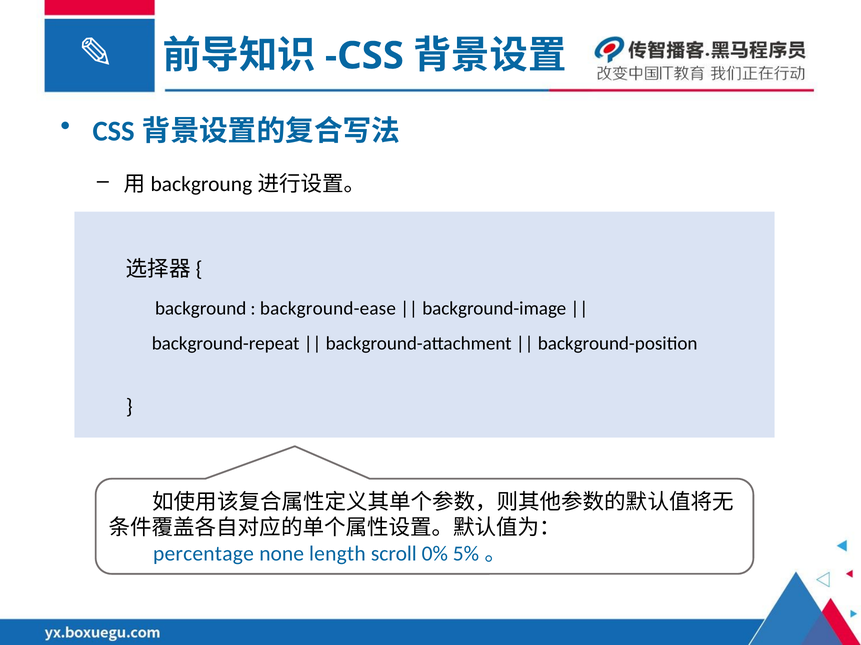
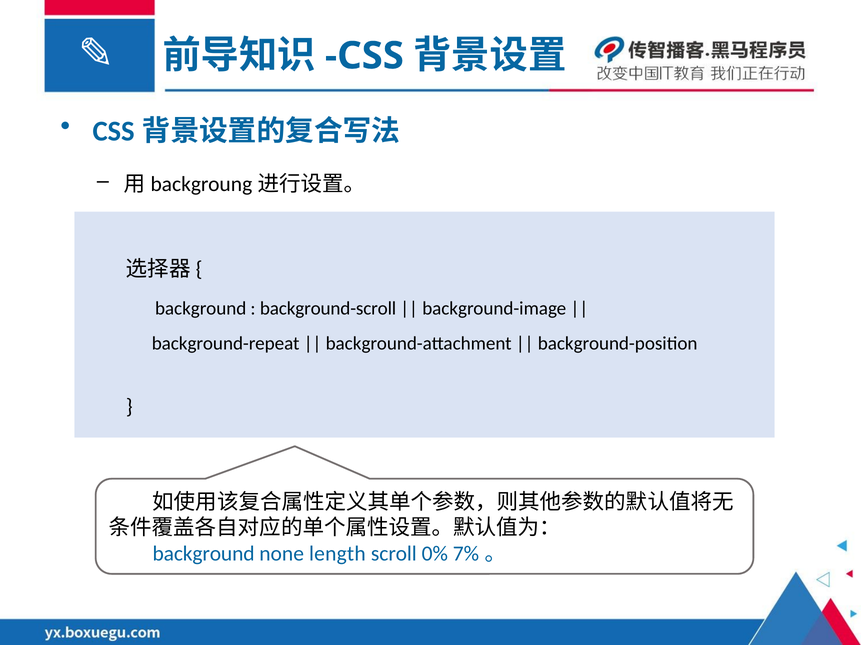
background-ease: background-ease -> background-scroll
percentage at (203, 554): percentage -> background
5%: 5% -> 7%
